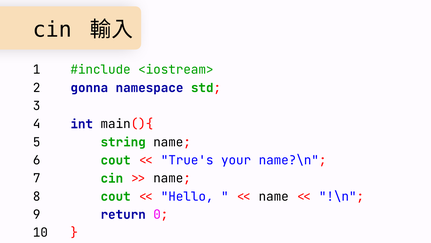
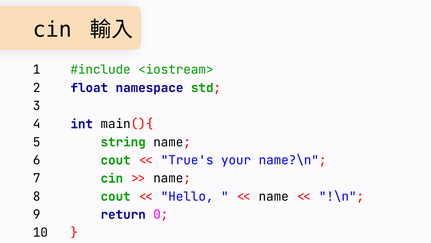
gonna: gonna -> float
